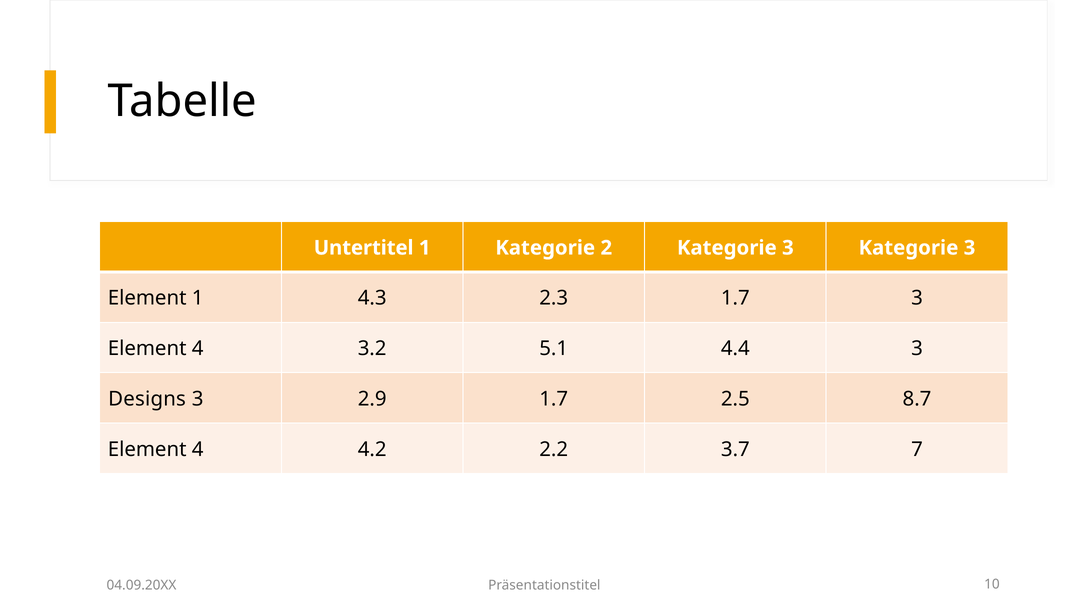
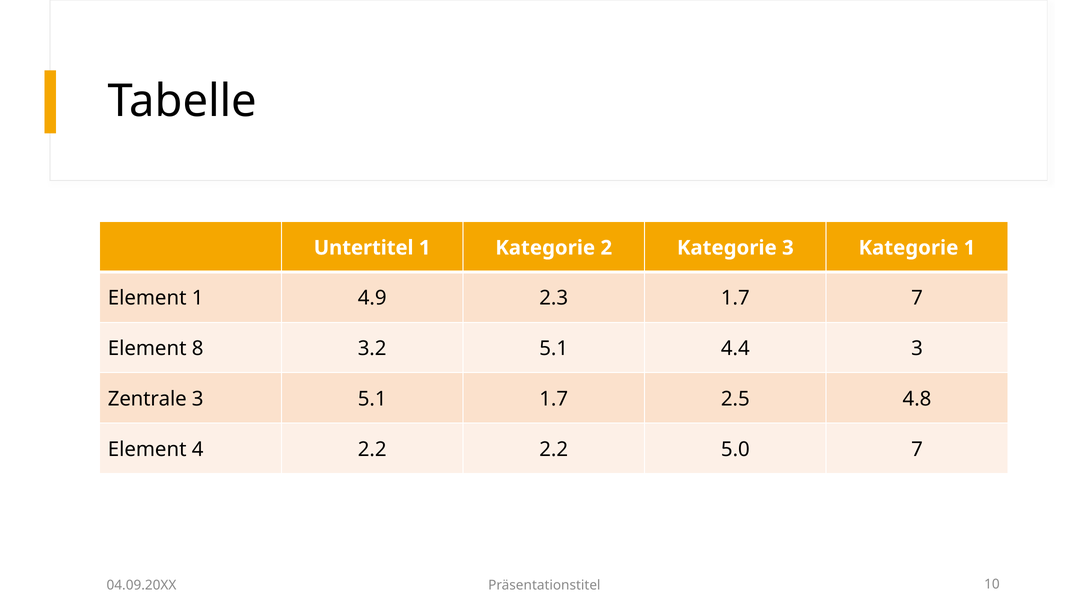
3 Kategorie 3: 3 -> 1
4.3: 4.3 -> 4.9
1.7 3: 3 -> 7
4 at (198, 348): 4 -> 8
Designs: Designs -> Zentrale
3 2.9: 2.9 -> 5.1
8.7: 8.7 -> 4.8
4 4.2: 4.2 -> 2.2
3.7: 3.7 -> 5.0
